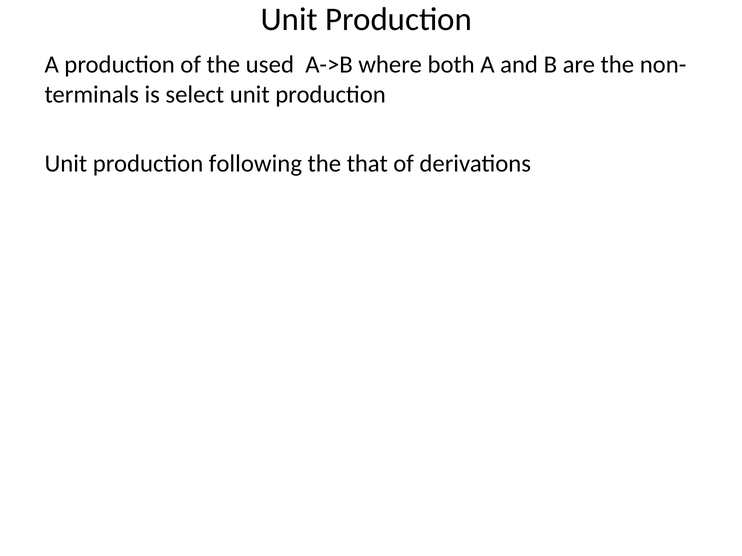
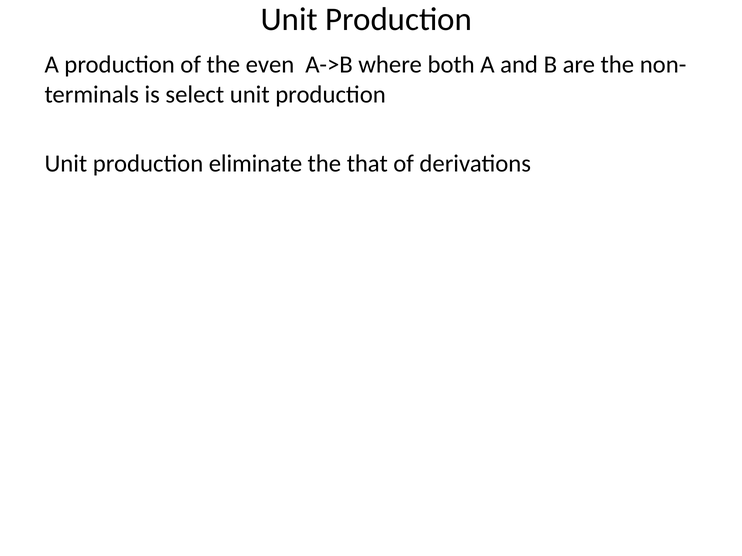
used: used -> even
following: following -> eliminate
